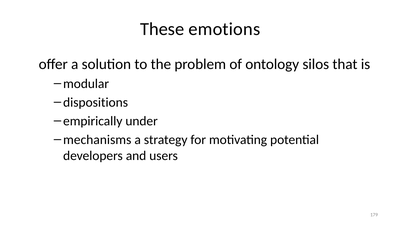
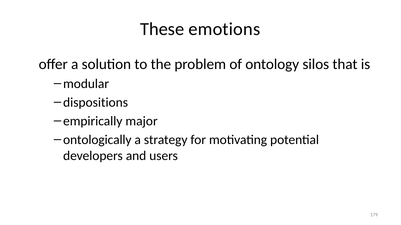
under: under -> major
mechanisms: mechanisms -> ontologically
